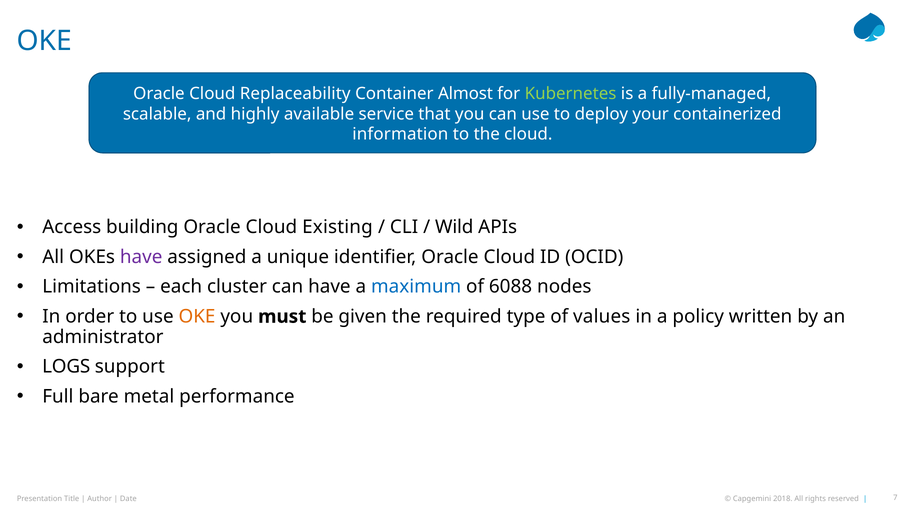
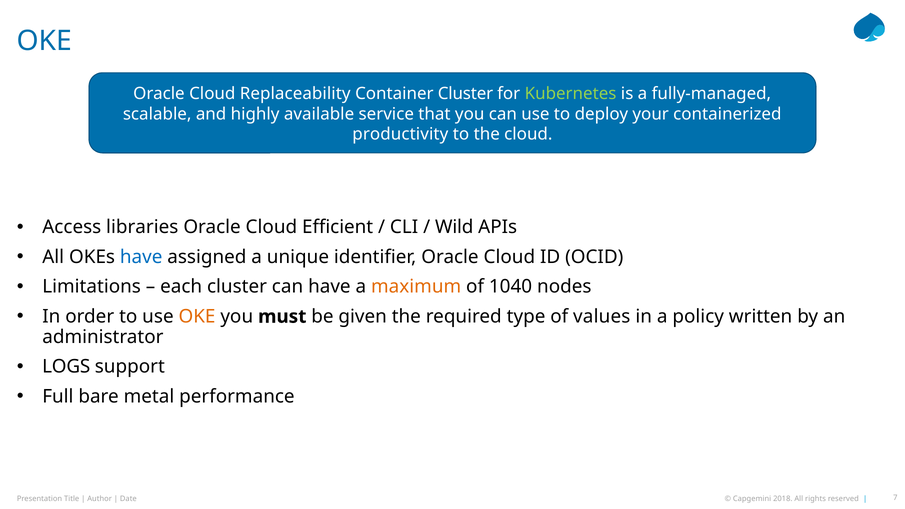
Container Almost: Almost -> Cluster
information: information -> productivity
building: building -> libraries
Existing: Existing -> Efficient
have at (141, 257) colour: purple -> blue
maximum colour: blue -> orange
6088: 6088 -> 1040
